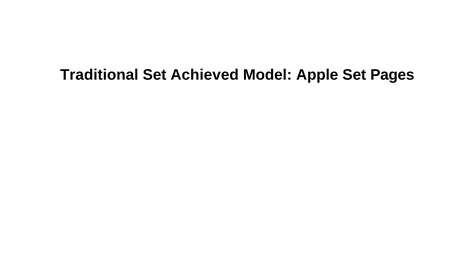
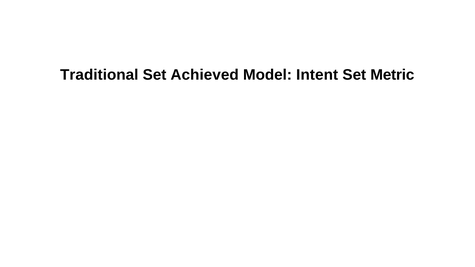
Apple: Apple -> Intent
Pages: Pages -> Metric
